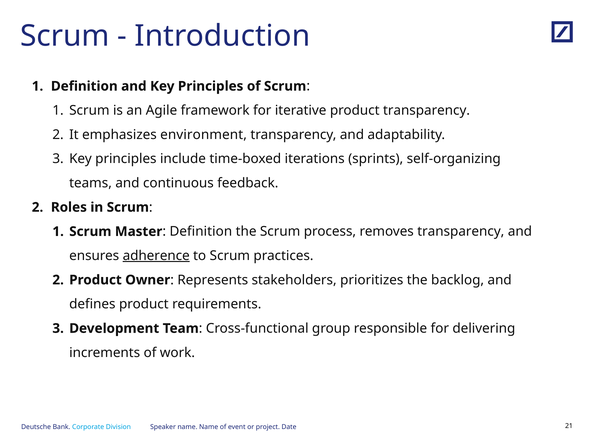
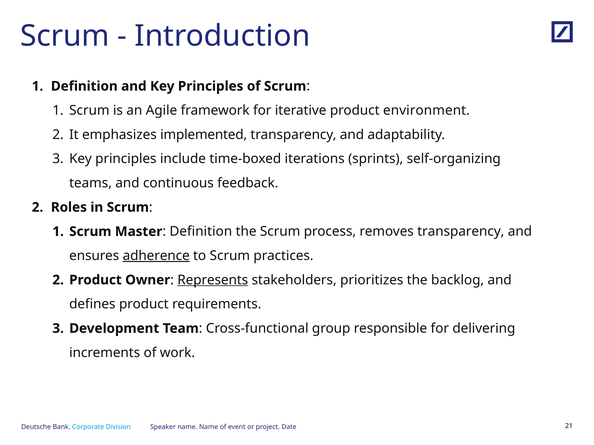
product transparency: transparency -> environment
environment: environment -> implemented
Represents underline: none -> present
